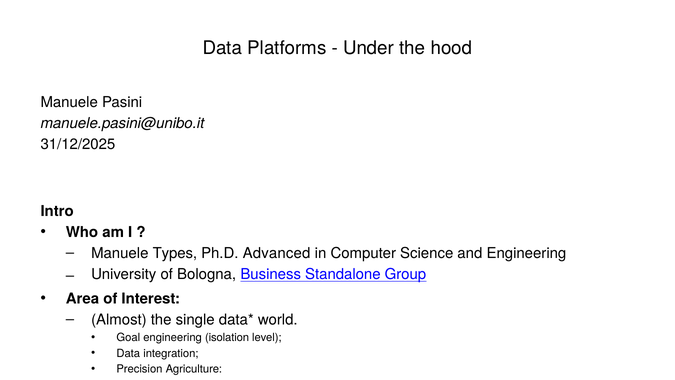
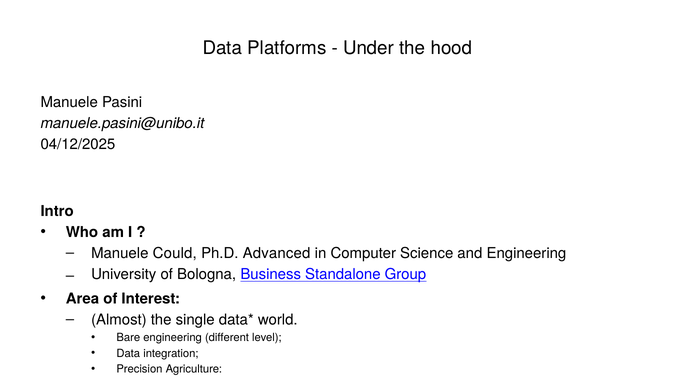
31/12/2025: 31/12/2025 -> 04/12/2025
Types: Types -> Could
Goal at (128, 337): Goal -> Bare
engineering isolation: isolation -> different
